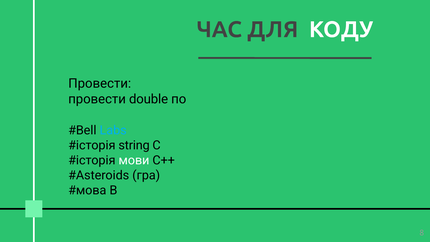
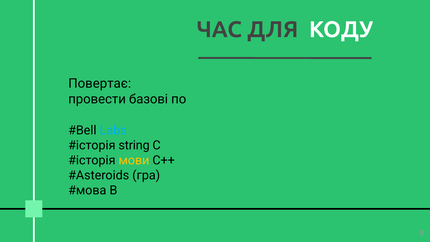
Провести at (100, 83): Провести -> Повертає
double: double -> базові
мови colour: white -> yellow
